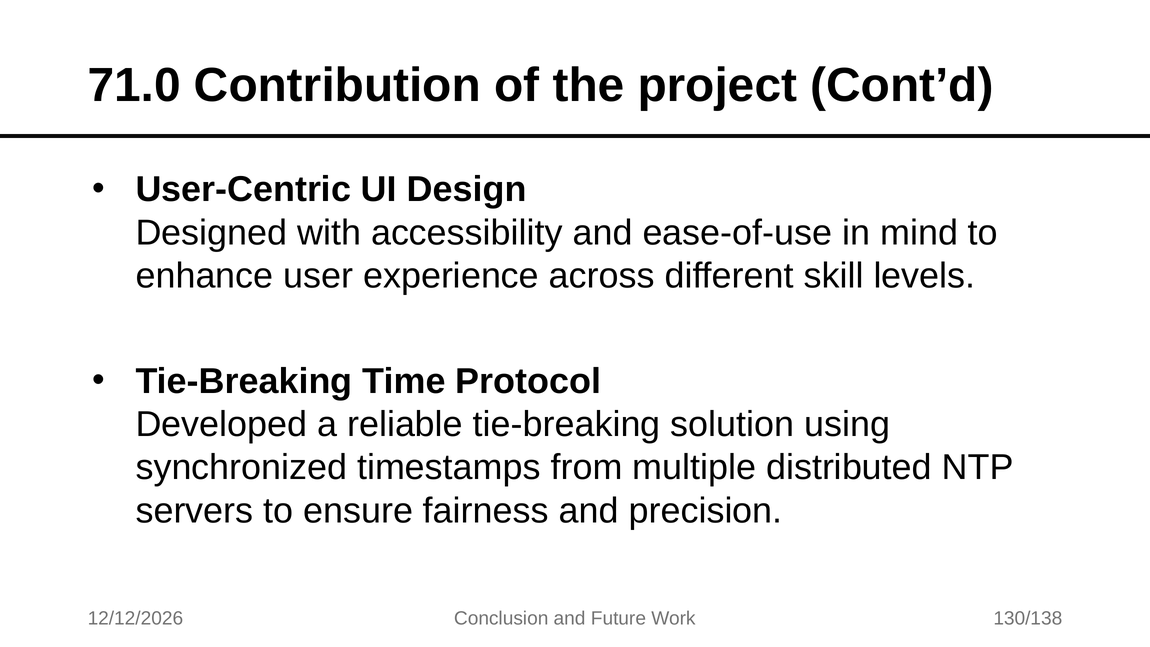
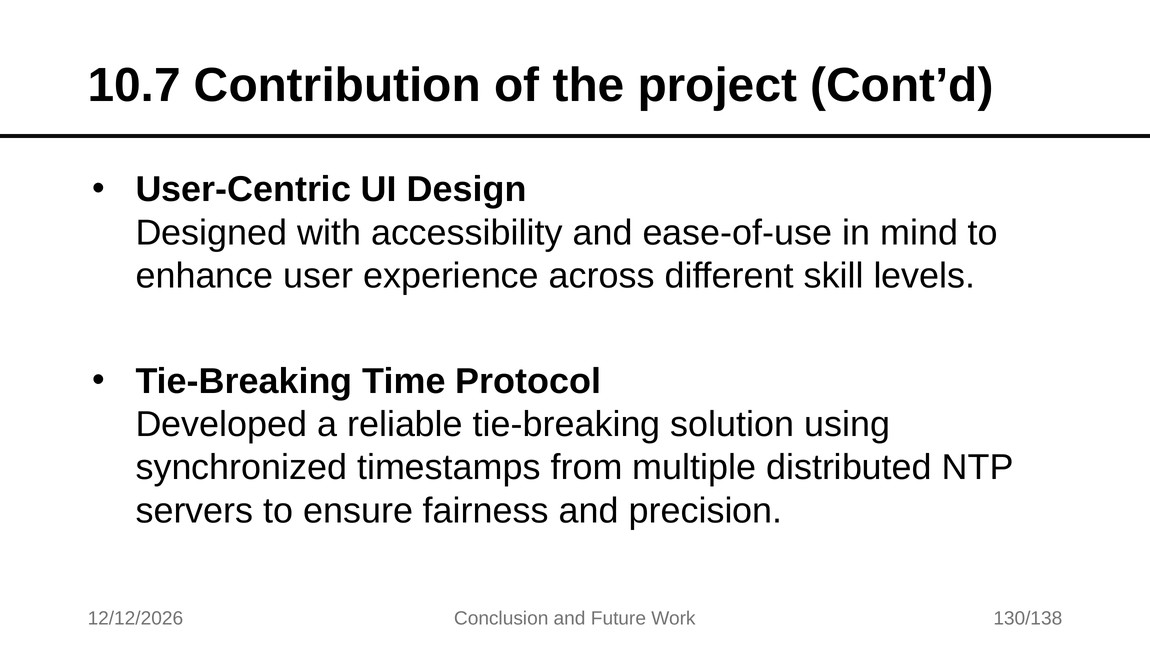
71.0: 71.0 -> 10.7
